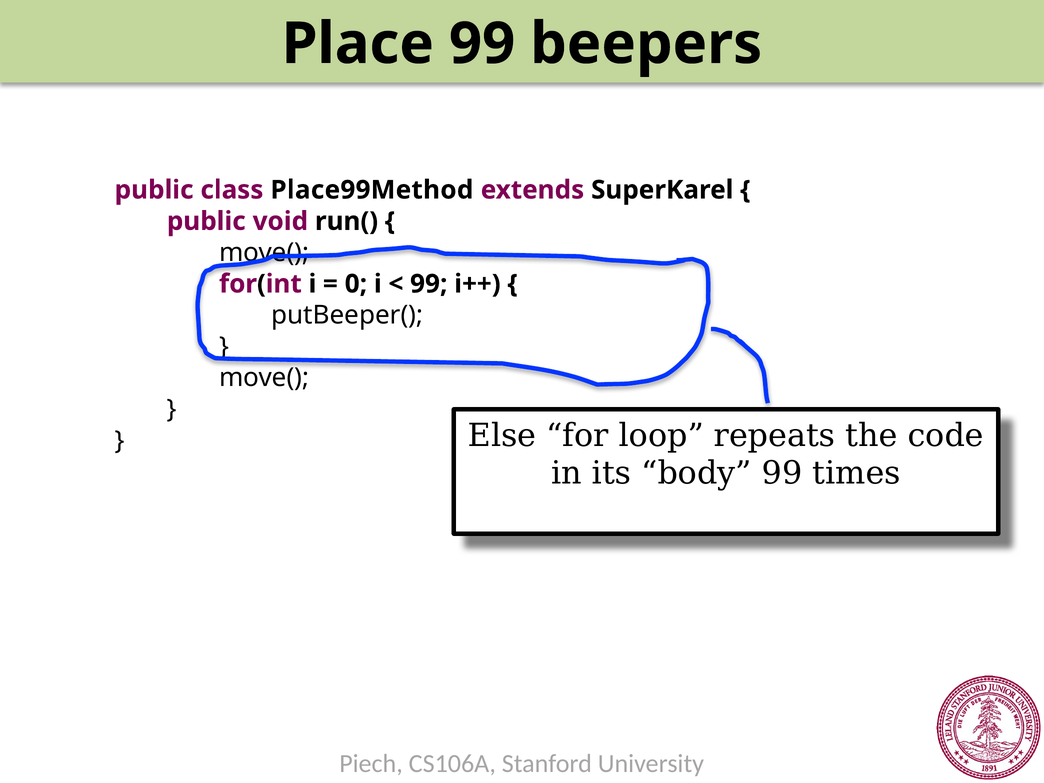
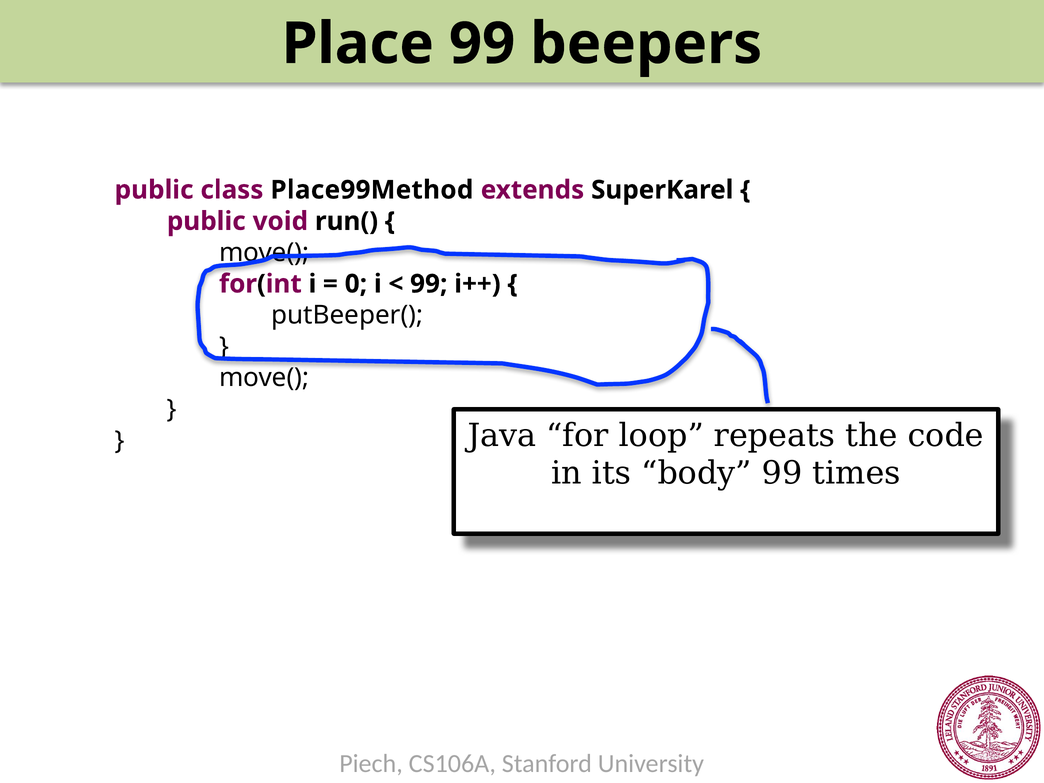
Else: Else -> Java
